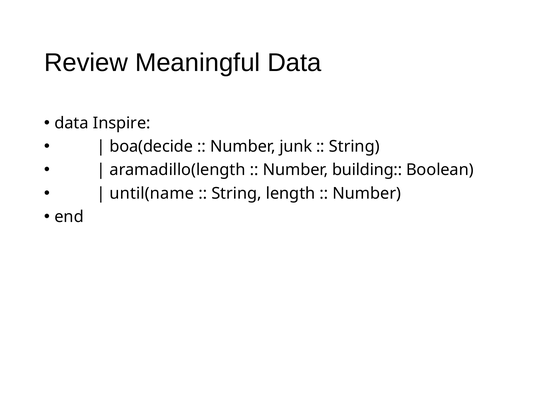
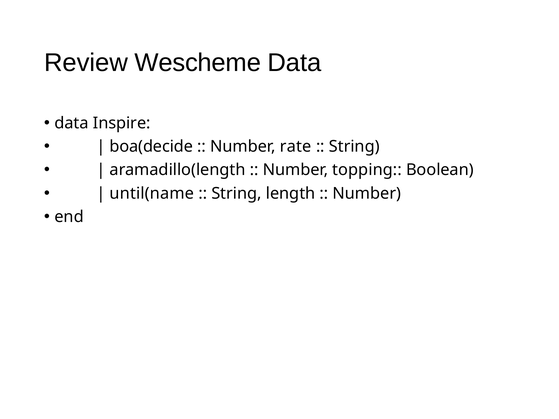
Meaningful: Meaningful -> Wescheme
junk: junk -> rate
building: building -> topping
